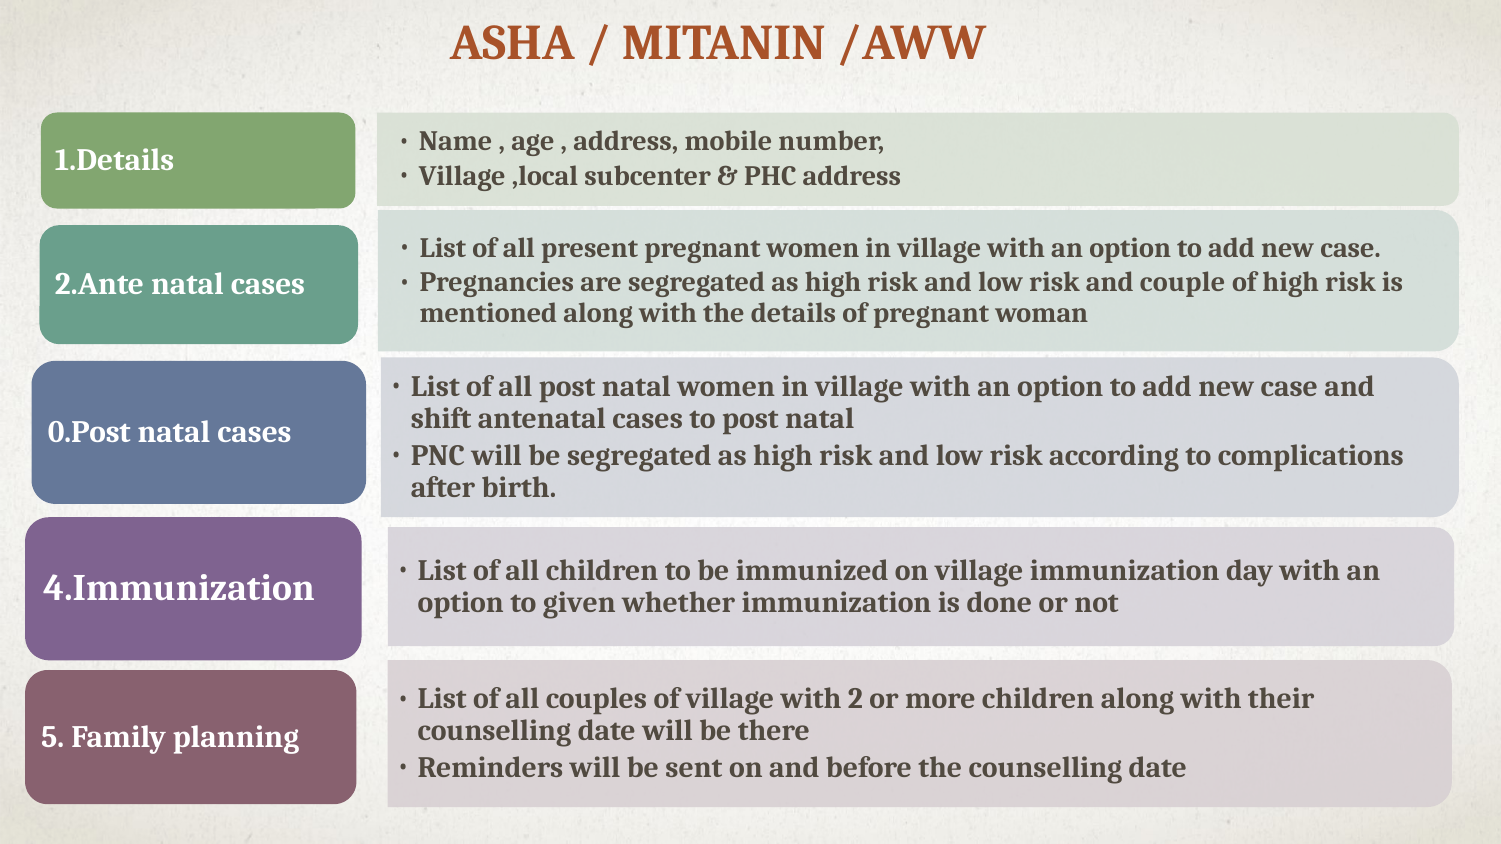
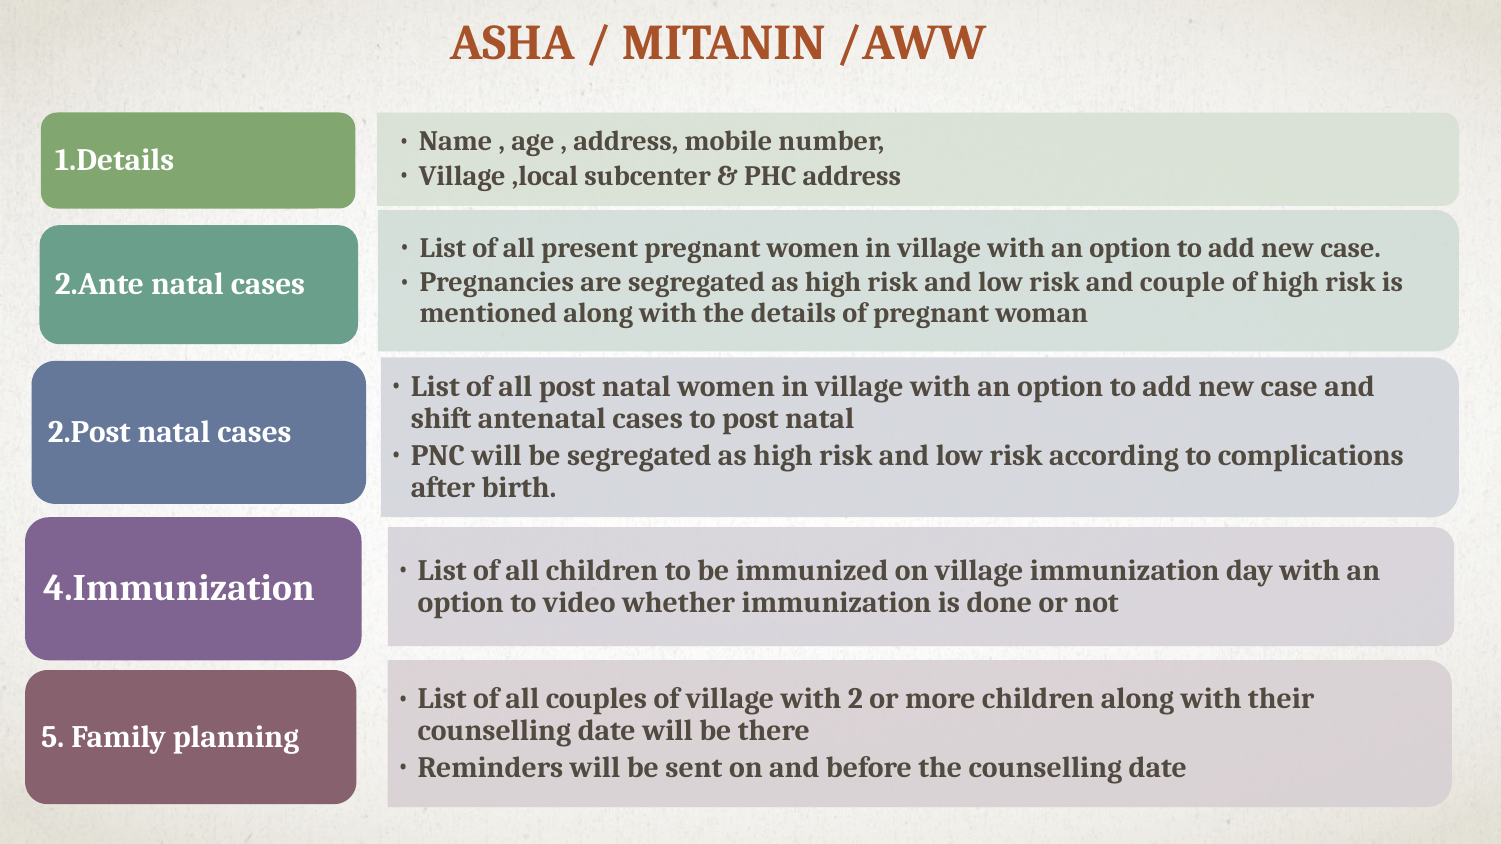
0.Post: 0.Post -> 2.Post
given: given -> video
